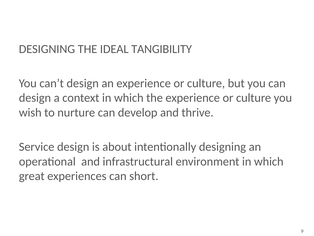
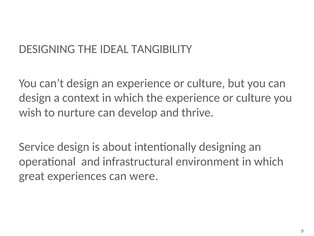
short: short -> were
